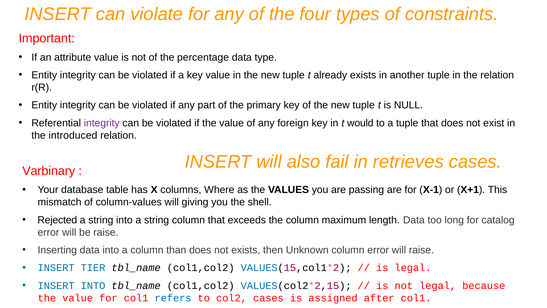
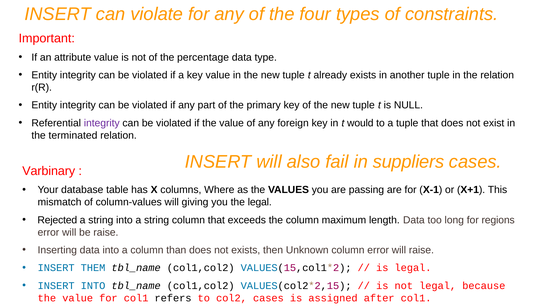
introduced: introduced -> terminated
retrieves: retrieves -> suppliers
the shell: shell -> legal
catalog: catalog -> regions
TIER: TIER -> THEM
refers colour: blue -> black
